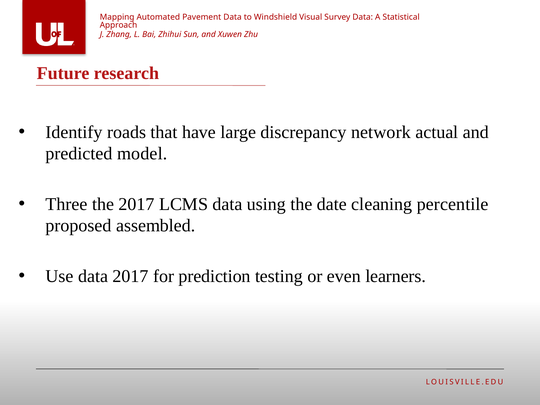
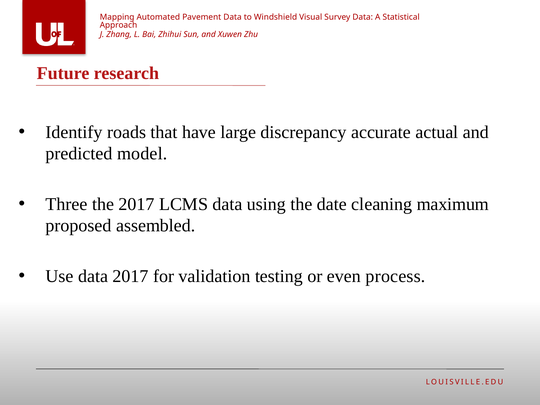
network: network -> accurate
percentile: percentile -> maximum
prediction: prediction -> validation
learners: learners -> process
